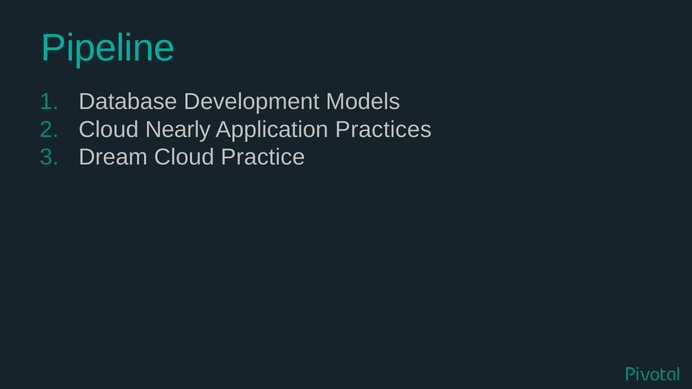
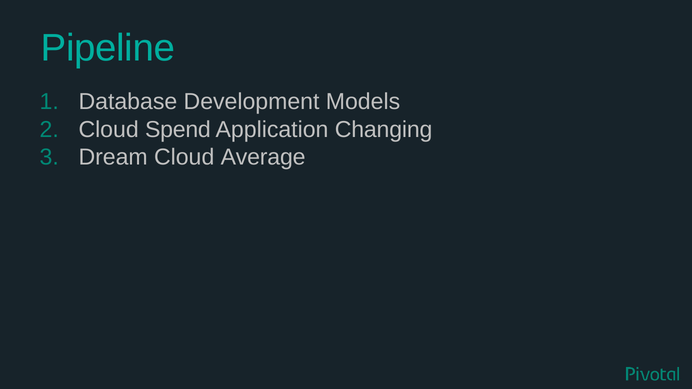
Nearly: Nearly -> Spend
Practices: Practices -> Changing
Practice: Practice -> Average
